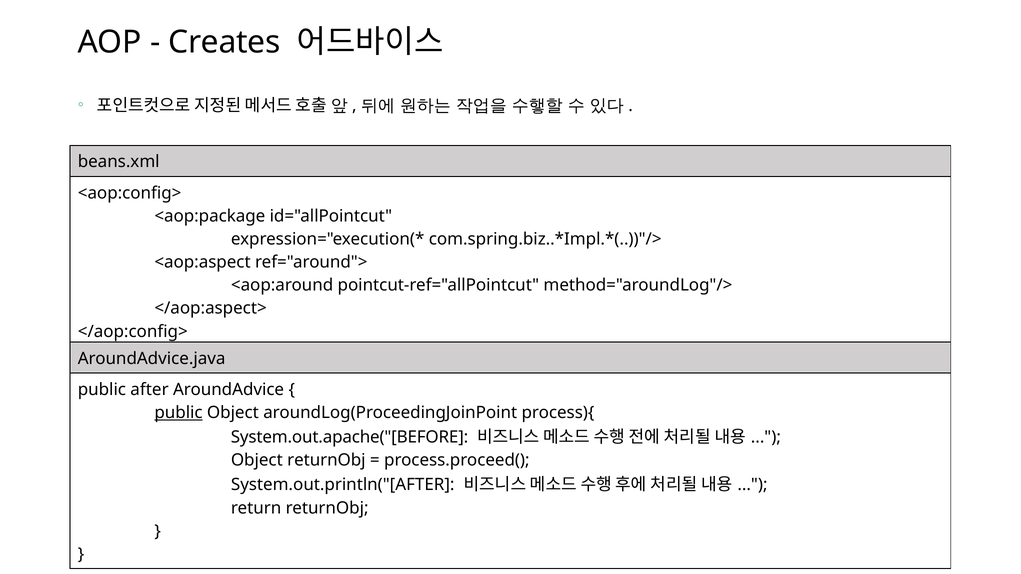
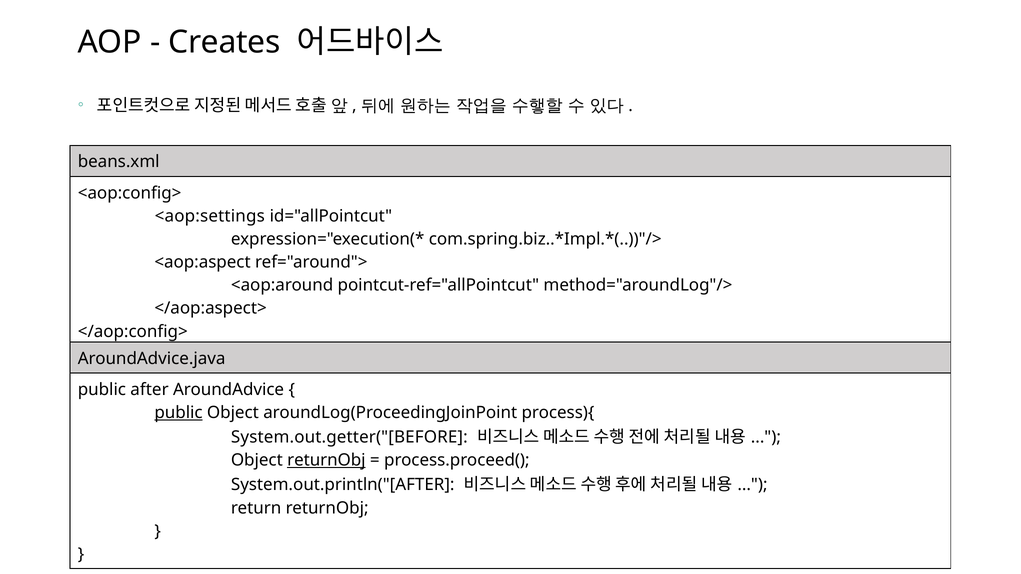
<aop:package: <aop:package -> <aop:settings
System.out.apache("[BEFORE: System.out.apache("[BEFORE -> System.out.getter("[BEFORE
returnObj at (326, 460) underline: none -> present
